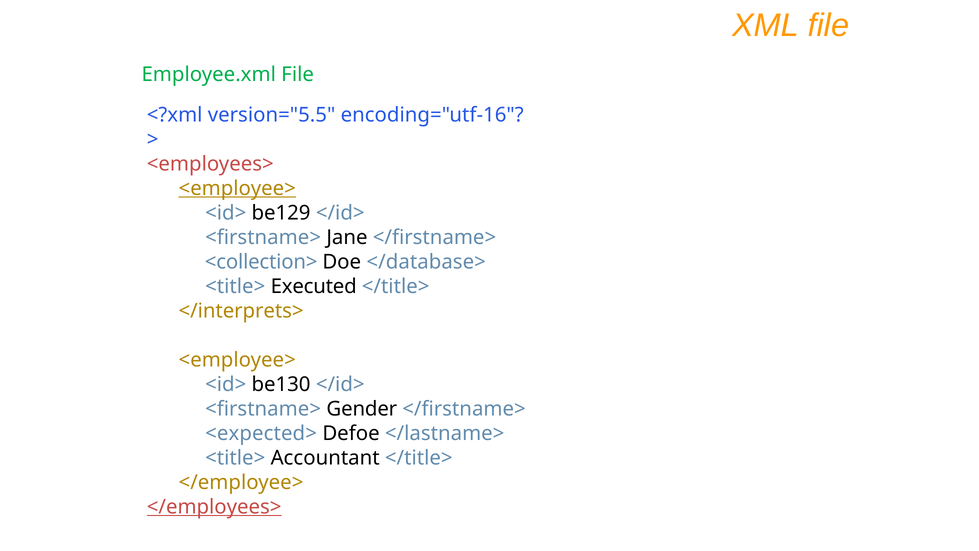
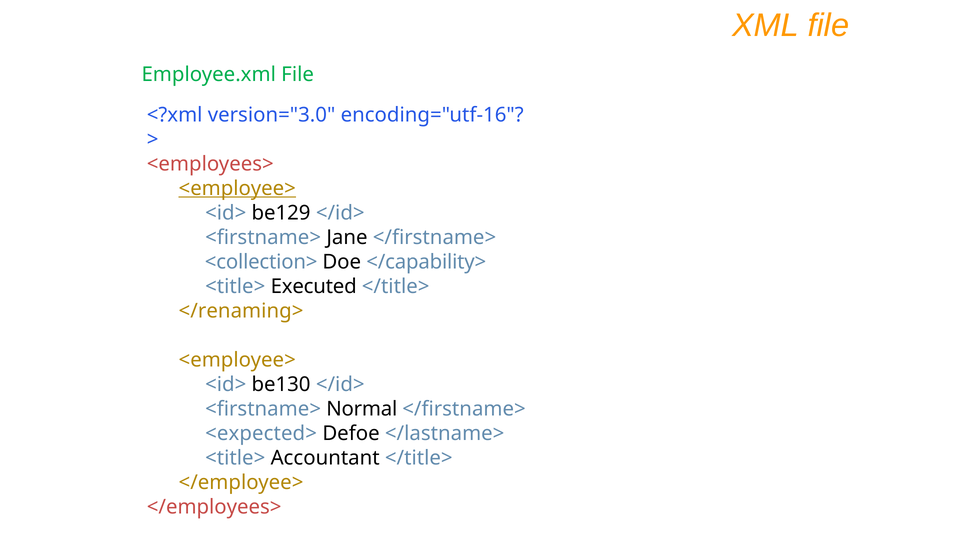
version="5.5: version="5.5 -> version="3.0
</database>: </database> -> </capability>
</interprets>: </interprets> -> </renaming>
Gender: Gender -> Normal
</employees> underline: present -> none
